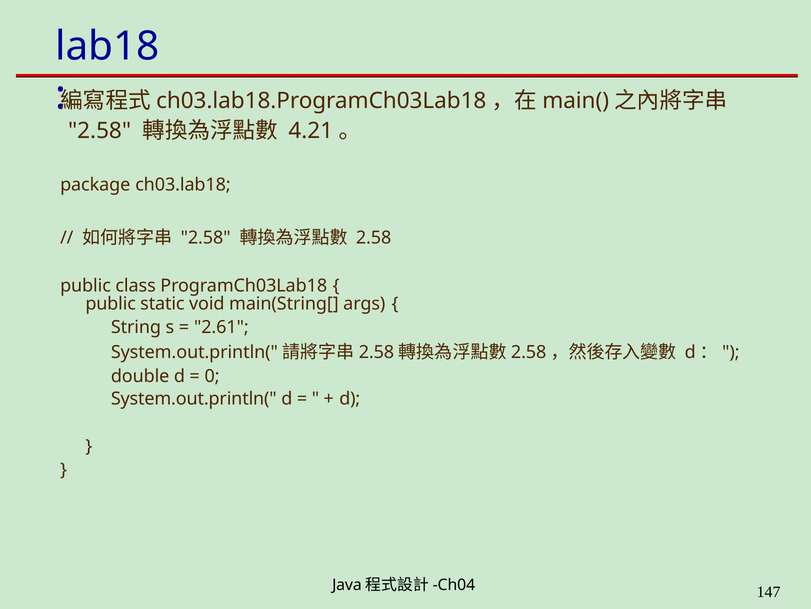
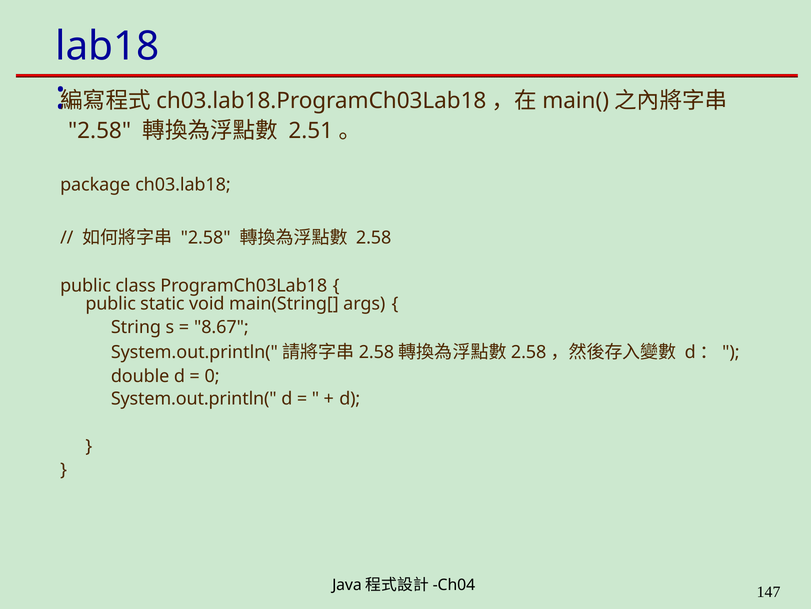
4.21: 4.21 -> 2.51
2.61: 2.61 -> 8.67
